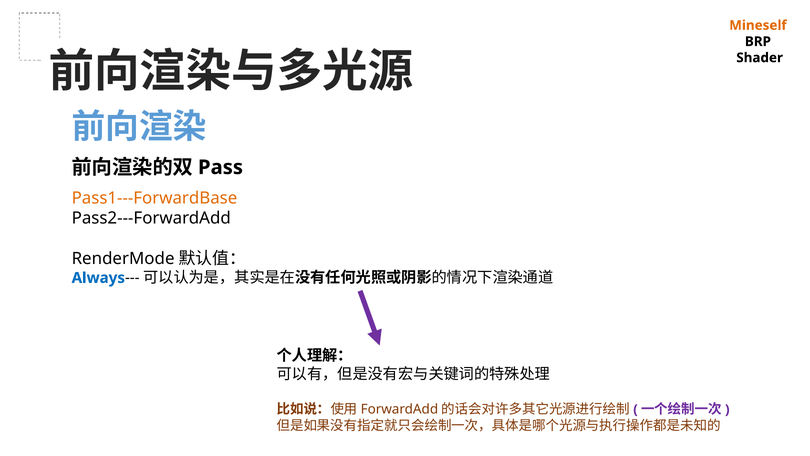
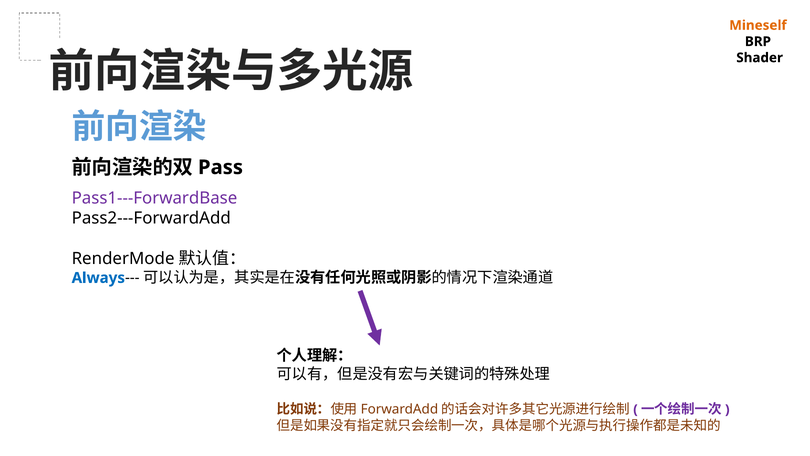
Pass1---ForwardBase colour: orange -> purple
